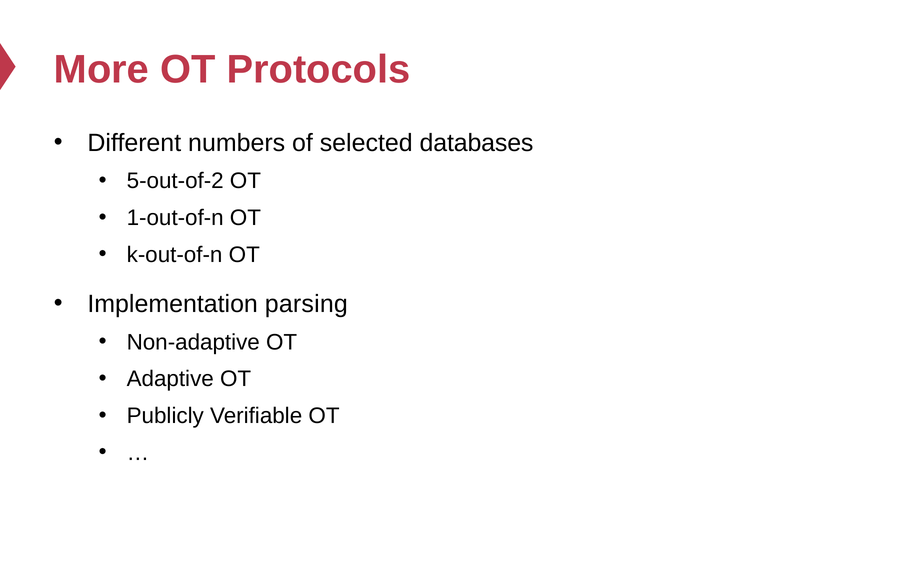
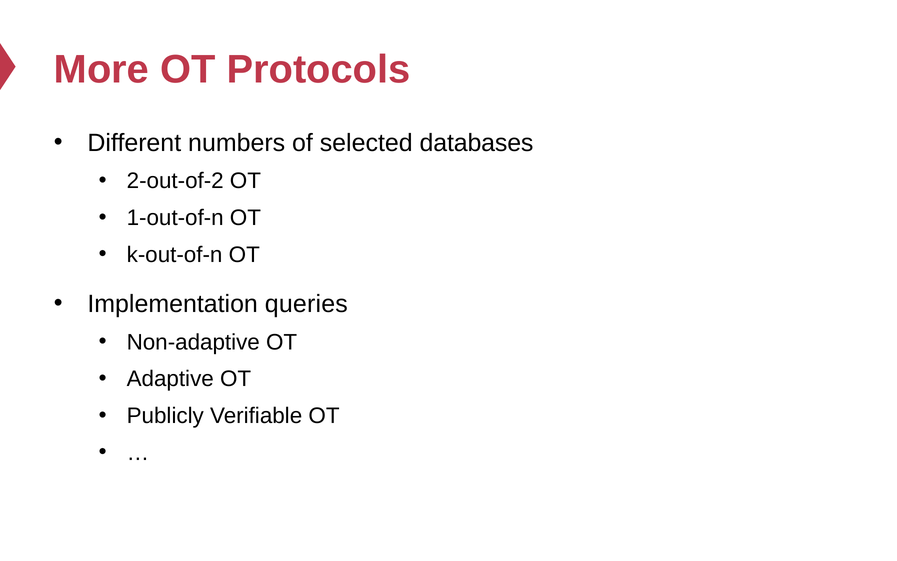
5-out-of-2: 5-out-of-2 -> 2-out-of-2
parsing: parsing -> queries
